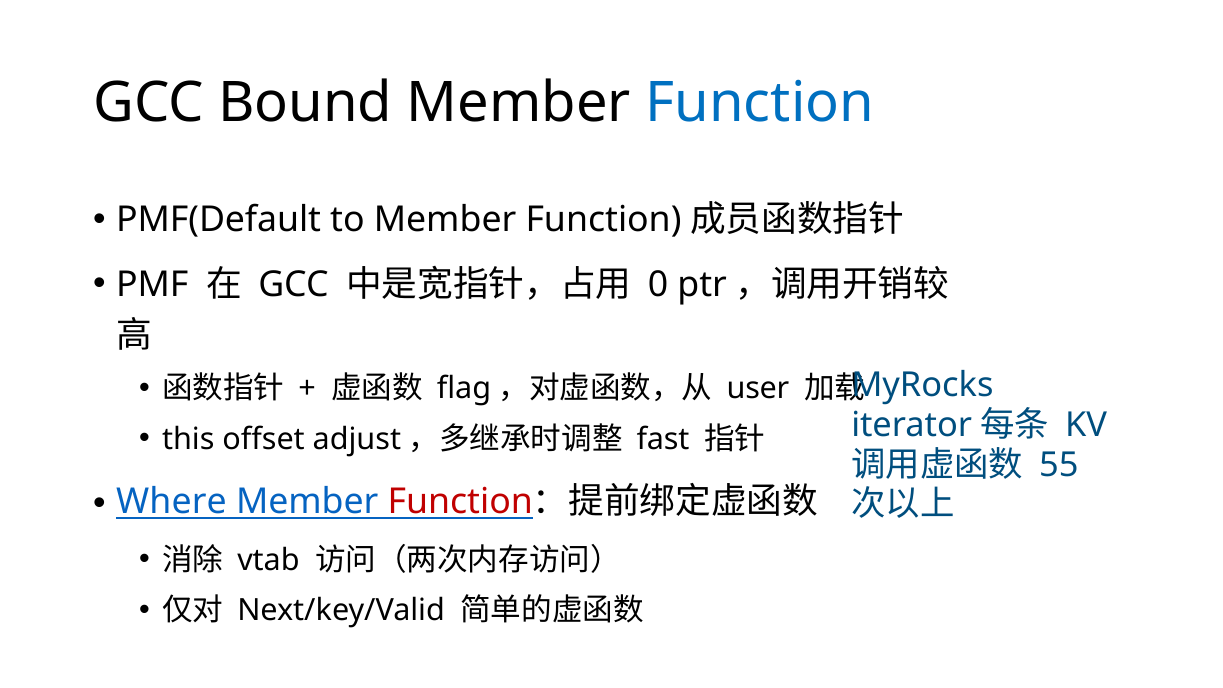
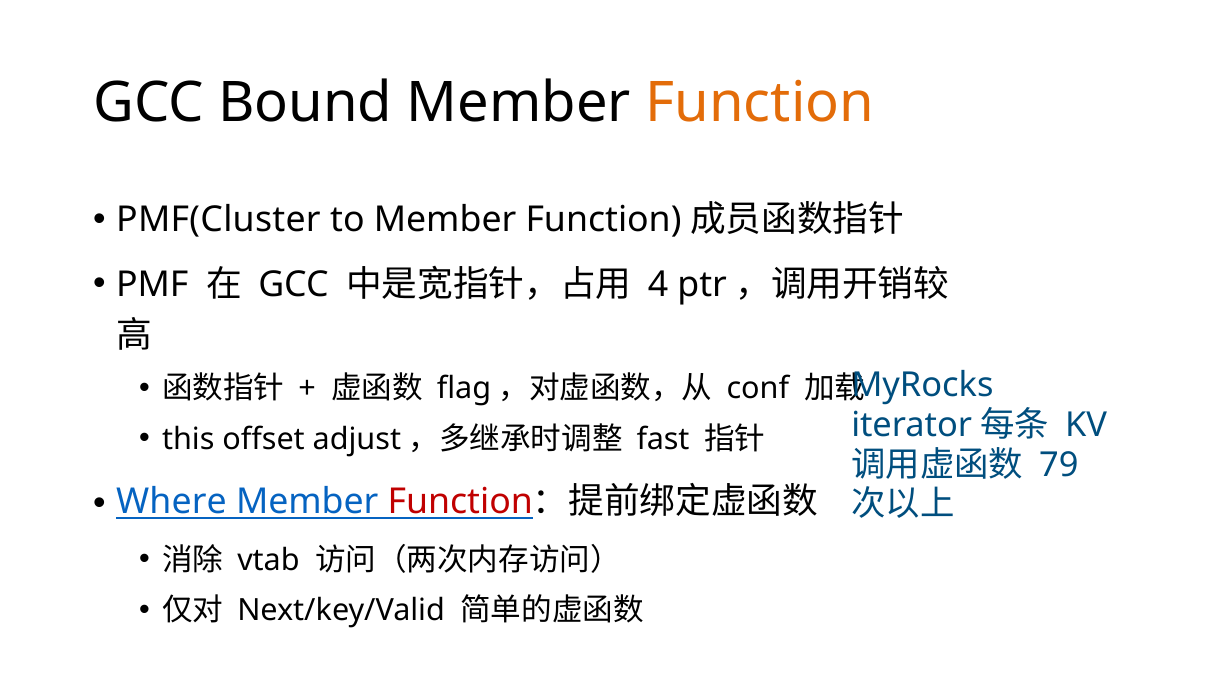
Function at (760, 103) colour: blue -> orange
PMF(Default: PMF(Default -> PMF(Cluster
0: 0 -> 4
user: user -> conf
55: 55 -> 79
